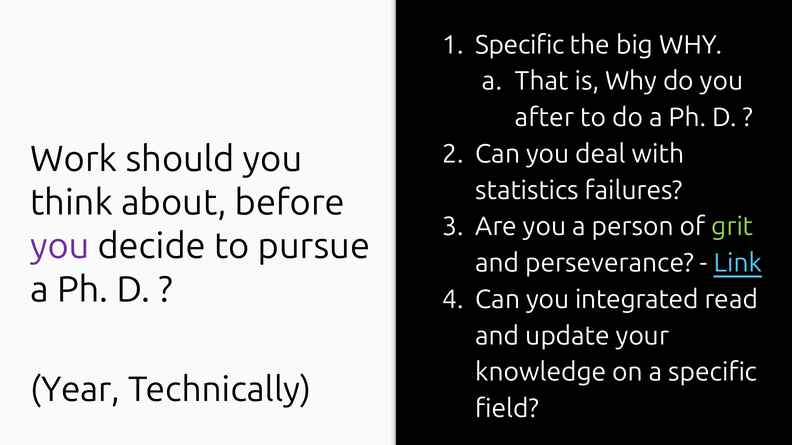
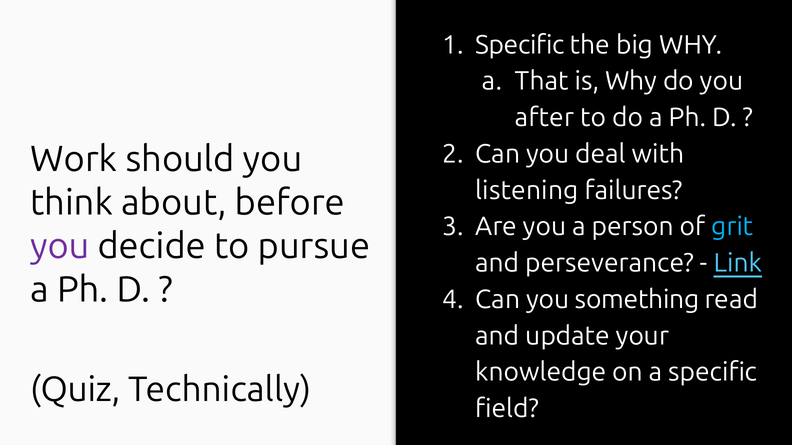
statistics: statistics -> listening
grit colour: light green -> light blue
integrated: integrated -> something
Year: Year -> Quiz
